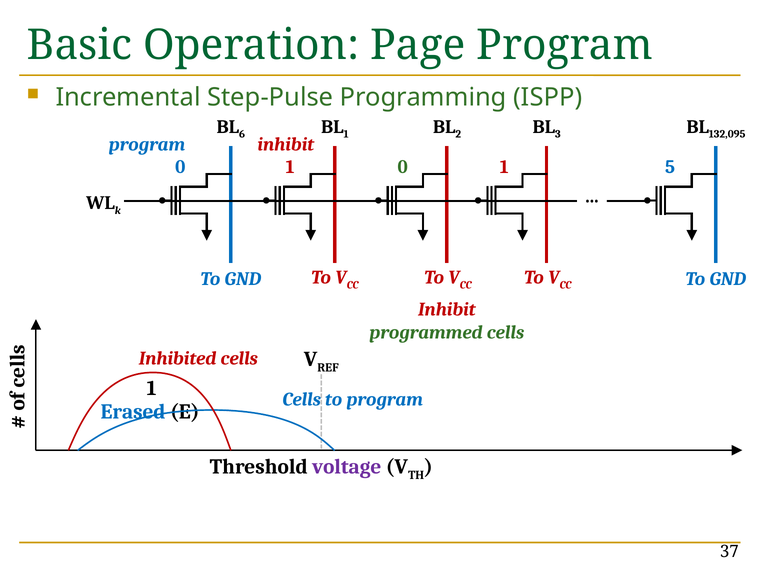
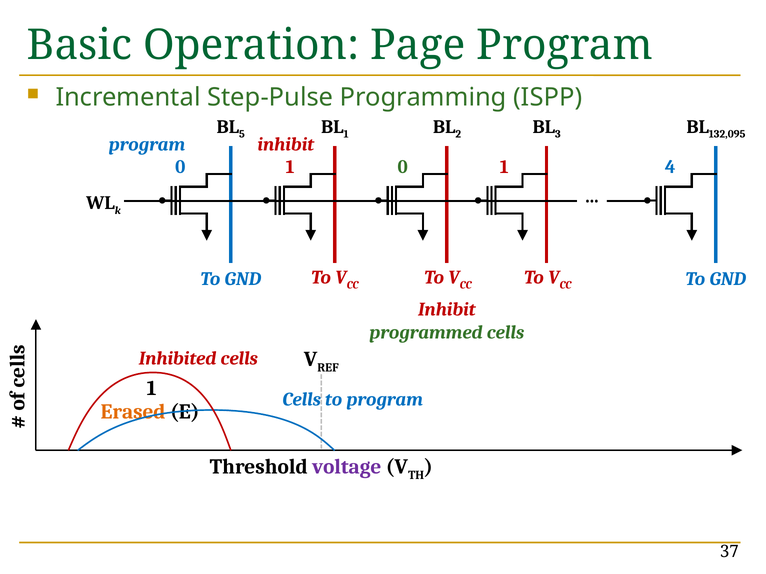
6: 6 -> 5
5: 5 -> 4
Erased colour: blue -> orange
